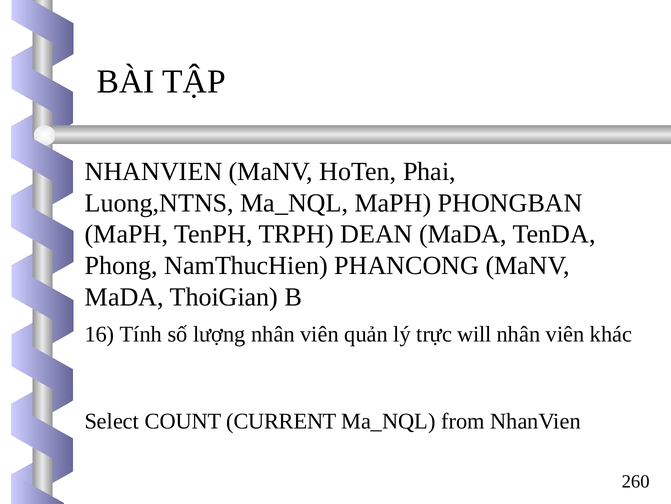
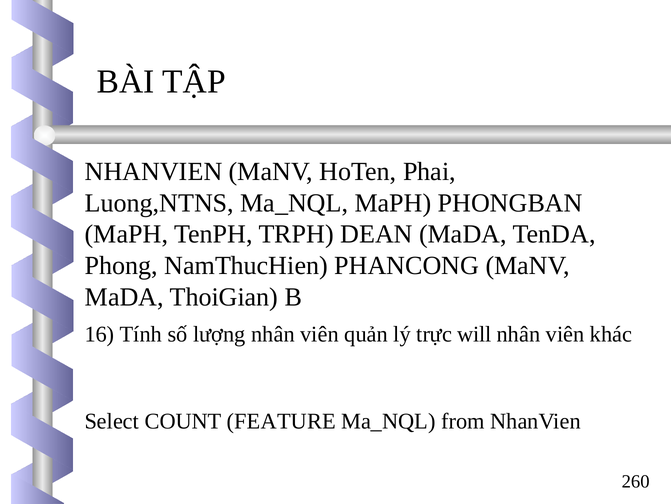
CURRENT: CURRENT -> FEATURE
